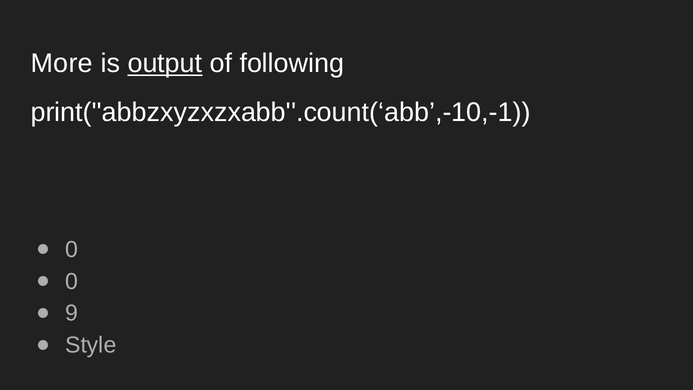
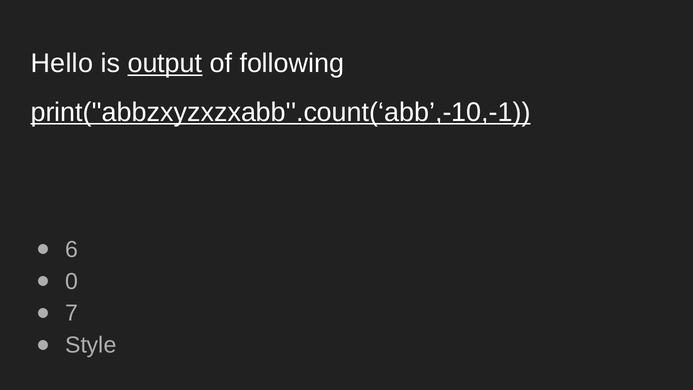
More: More -> Hello
print(''abbzxyzxzxabb''.count(‘abb’,-10,-1 underline: none -> present
0 at (72, 249): 0 -> 6
9: 9 -> 7
